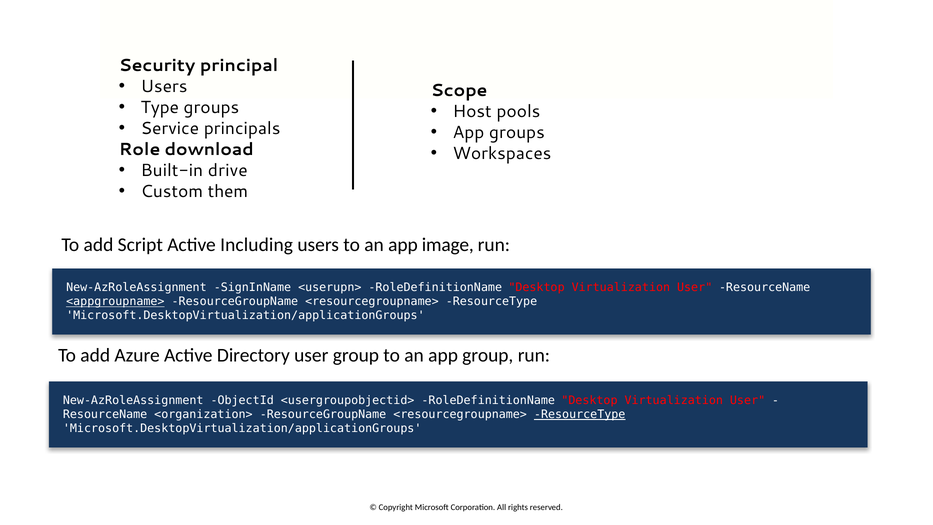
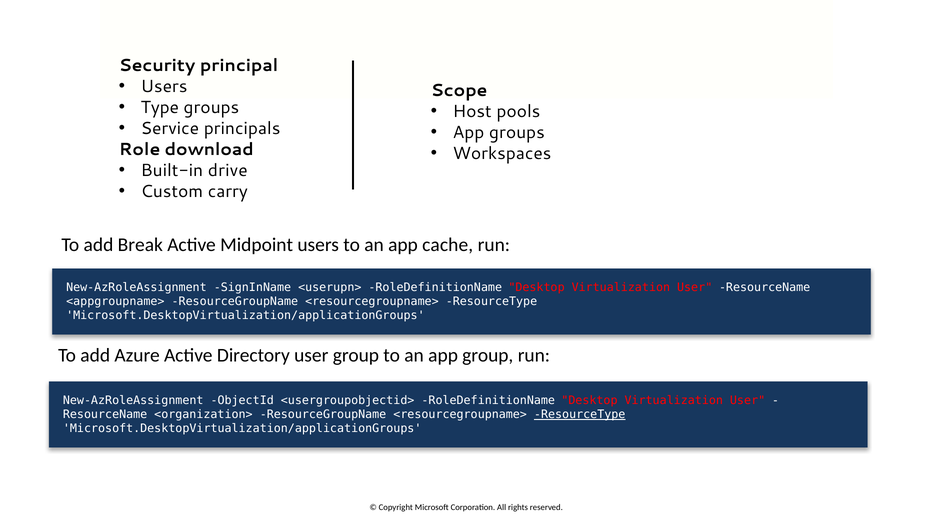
them: them -> carry
Script: Script -> Break
Including: Including -> Midpoint
image: image -> cache
<appgroupname> underline: present -> none
